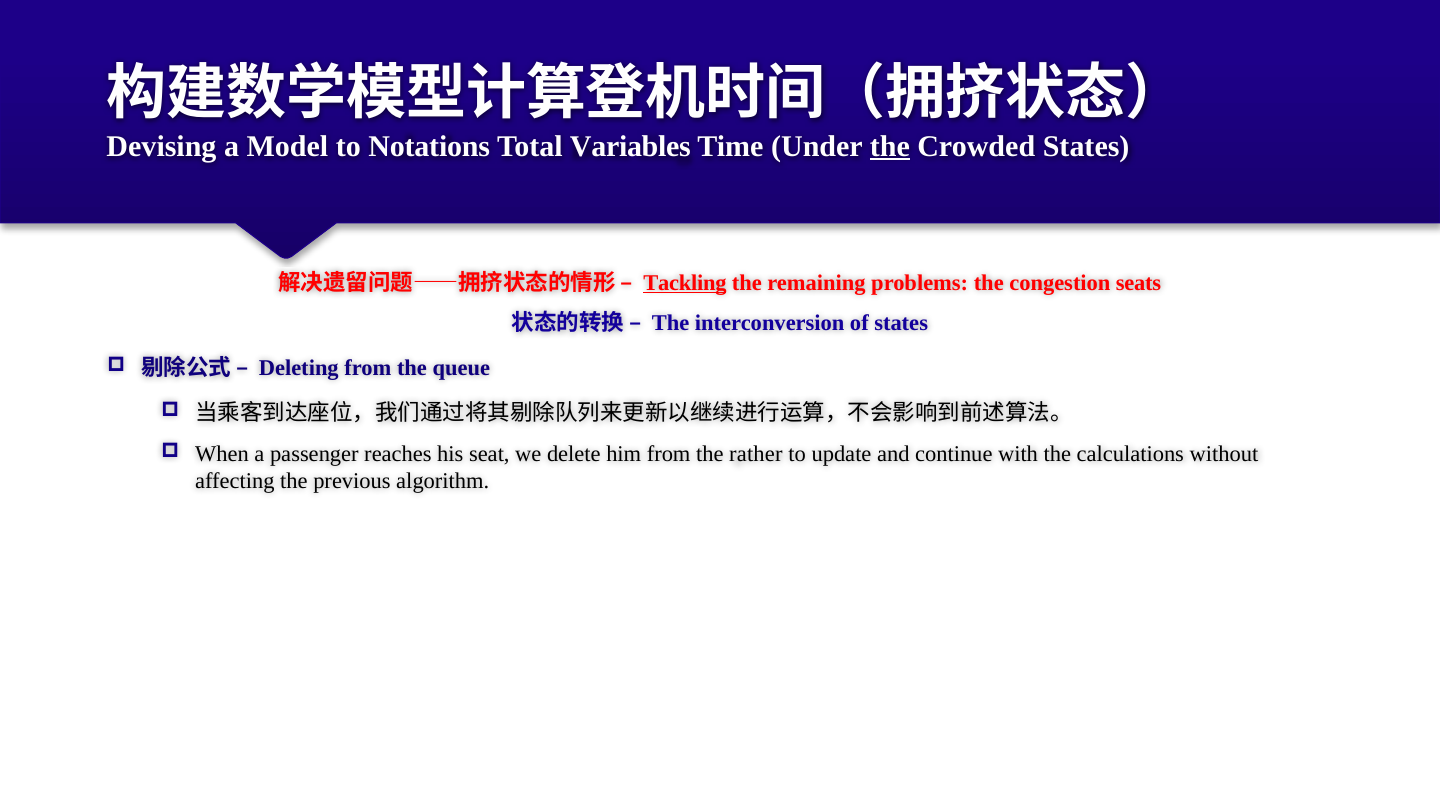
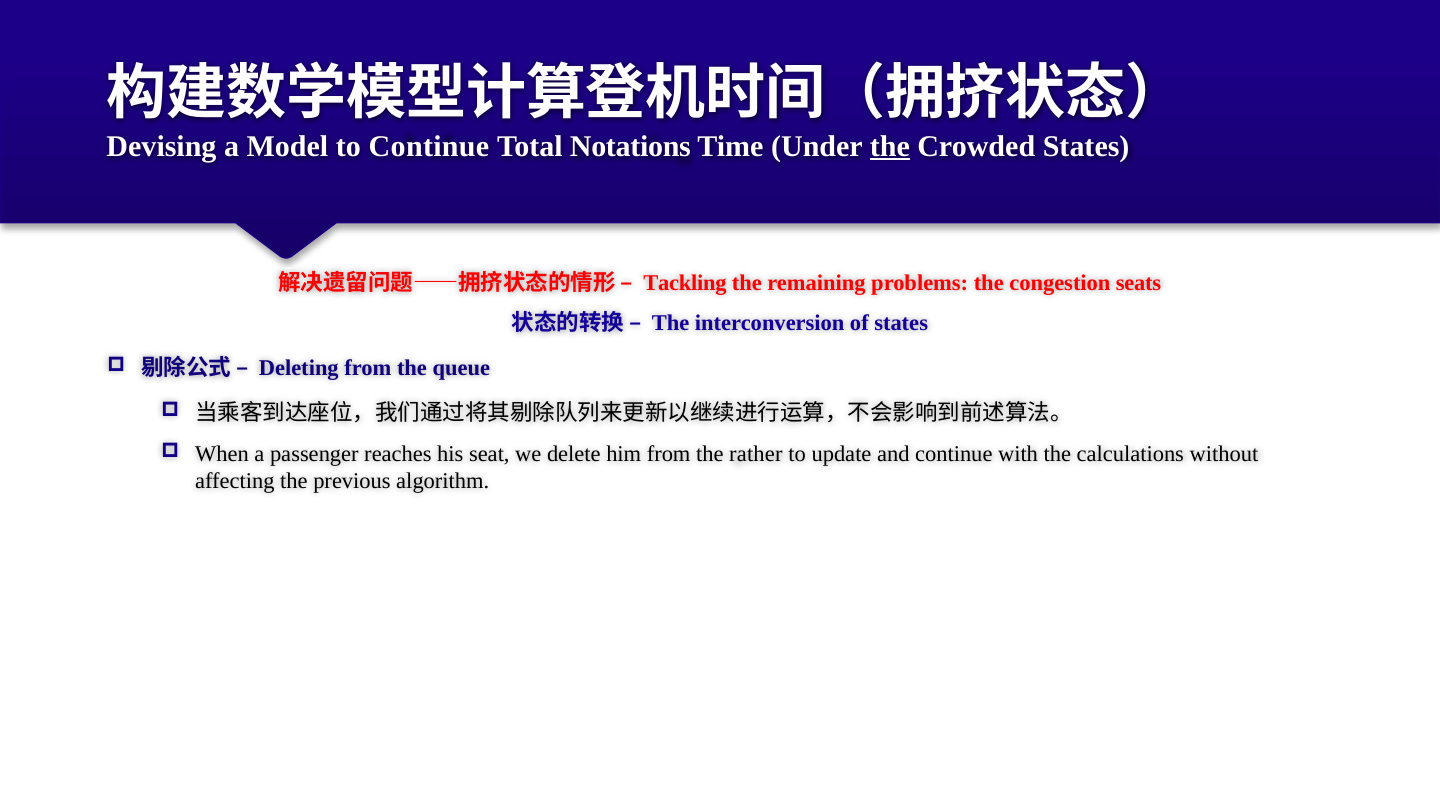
to Notations: Notations -> Continue
Variables: Variables -> Notations
Tackling underline: present -> none
